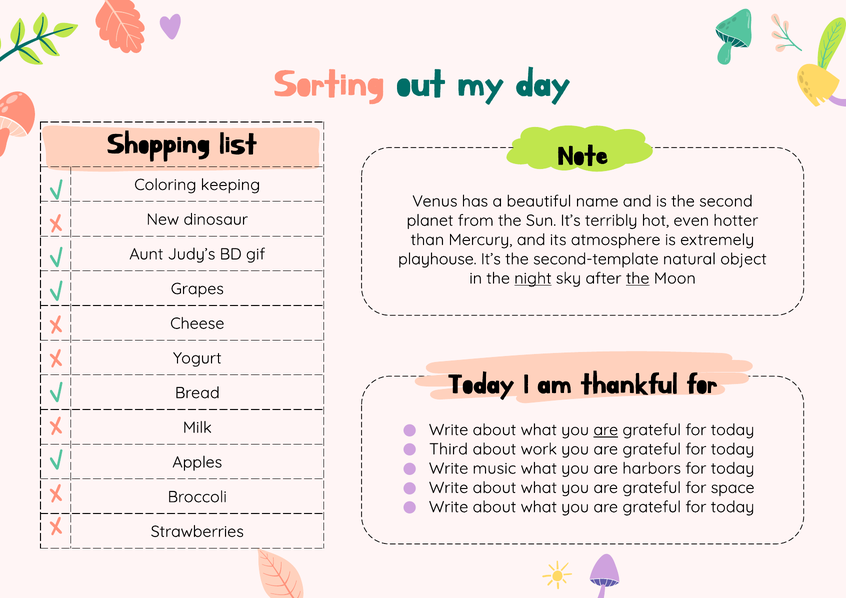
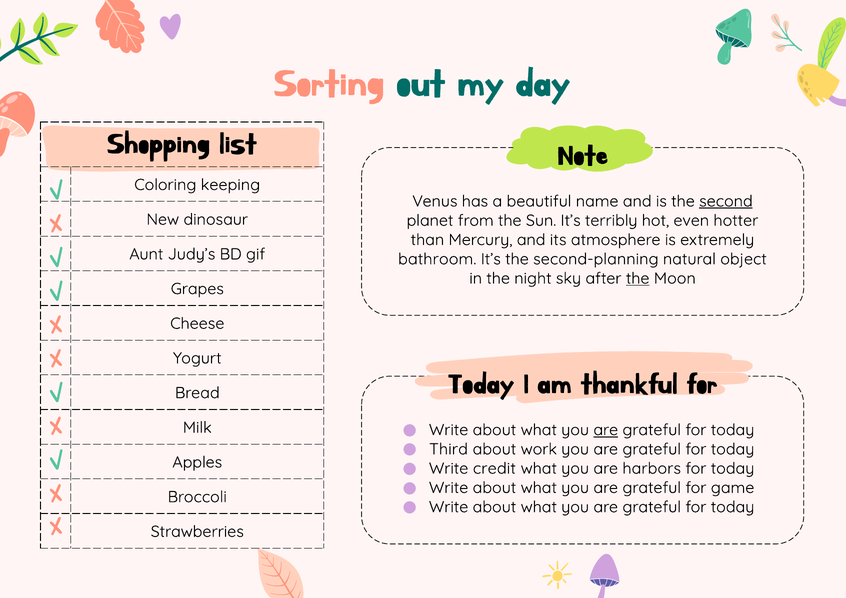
second underline: none -> present
playhouse: playhouse -> bathroom
second-template: second-template -> second-planning
night underline: present -> none
music: music -> credit
space: space -> game
